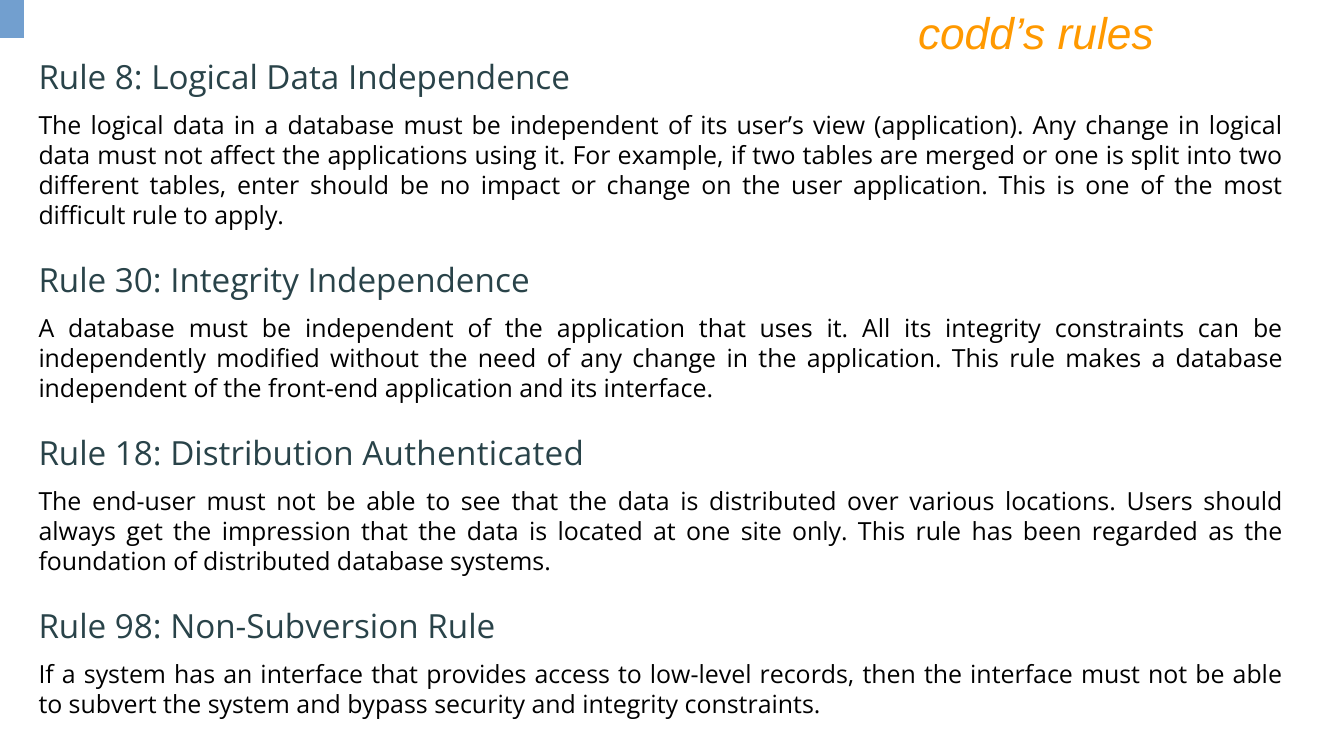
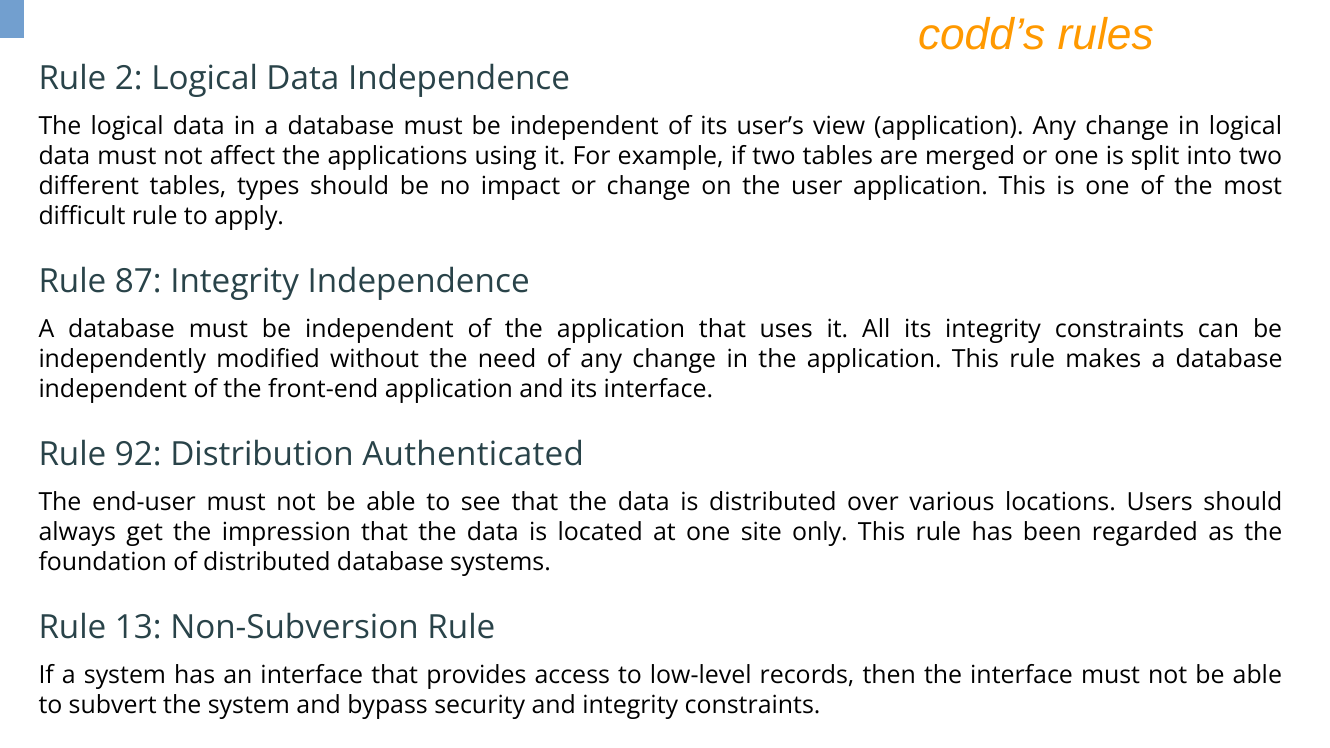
8: 8 -> 2
enter: enter -> types
30: 30 -> 87
18: 18 -> 92
98: 98 -> 13
